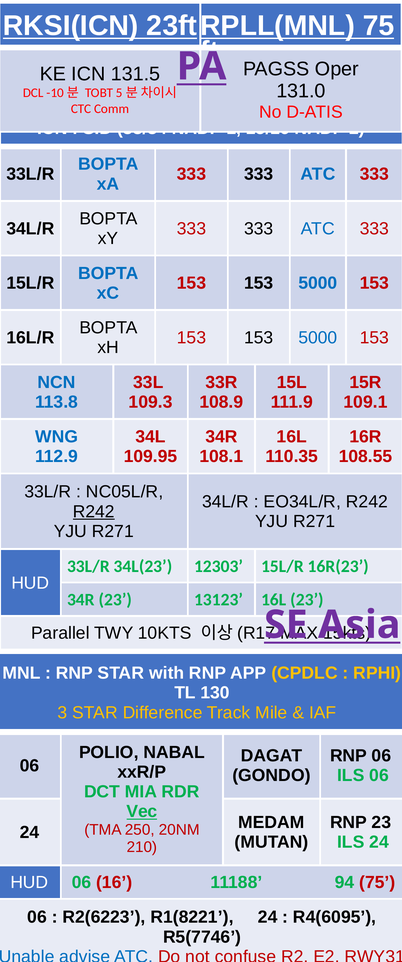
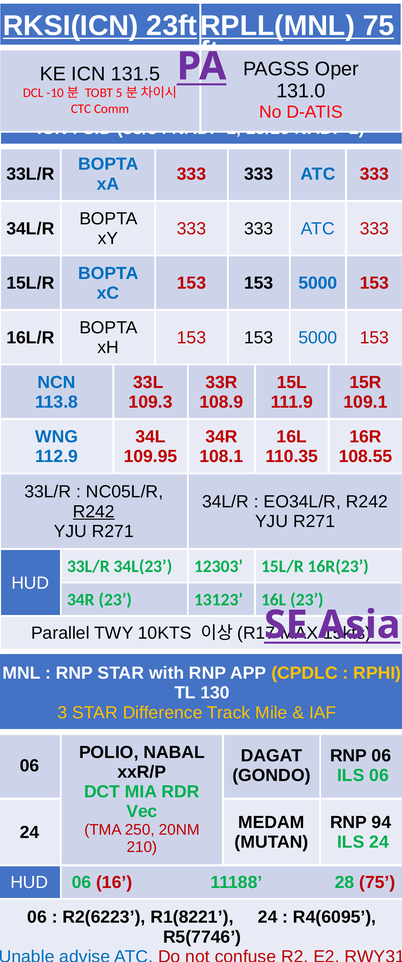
Vec underline: present -> none
RNP 23: 23 -> 94
94: 94 -> 28
